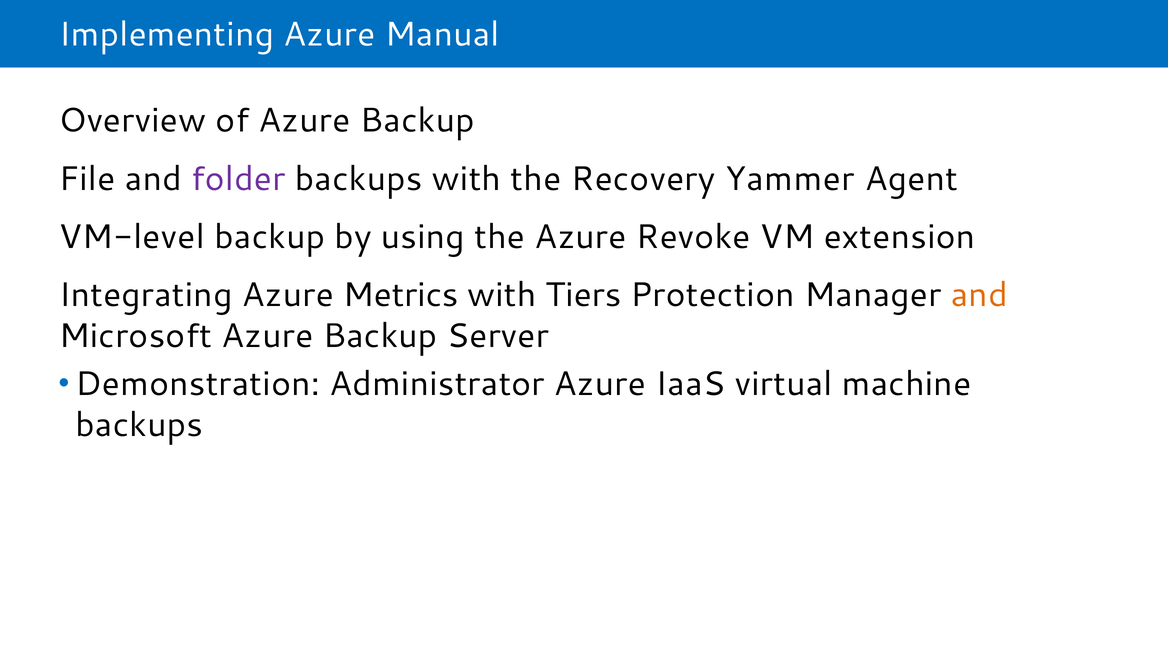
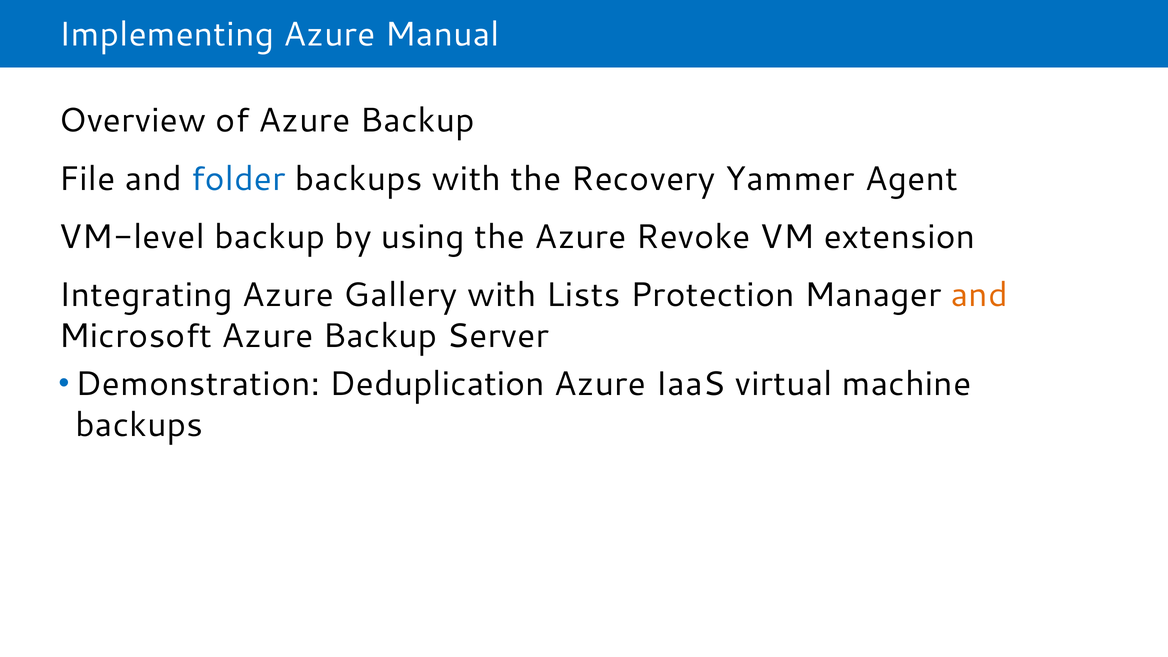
folder colour: purple -> blue
Metrics: Metrics -> Gallery
Tiers: Tiers -> Lists
Administrator: Administrator -> Deduplication
